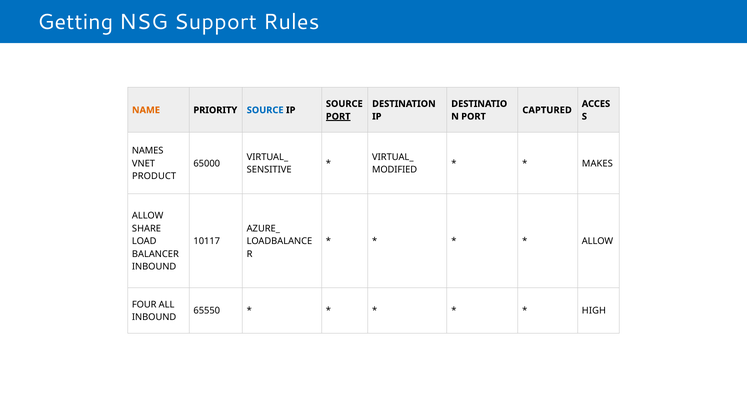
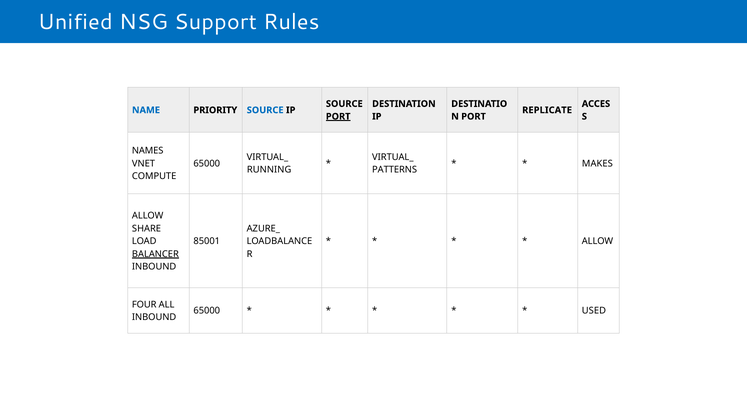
Getting: Getting -> Unified
NAME colour: orange -> blue
CAPTURED: CAPTURED -> REPLICATE
SENSITIVE: SENSITIVE -> RUNNING
MODIFIED: MODIFIED -> PATTERNS
PRODUCT: PRODUCT -> COMPUTE
10117: 10117 -> 85001
BALANCER underline: none -> present
65550 at (207, 311): 65550 -> 65000
HIGH: HIGH -> USED
